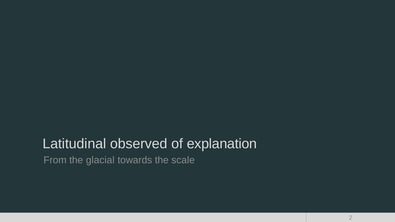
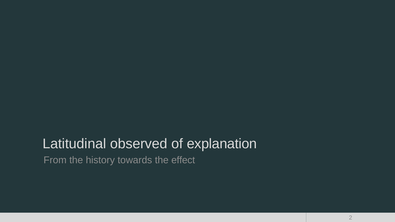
glacial: glacial -> history
scale: scale -> effect
